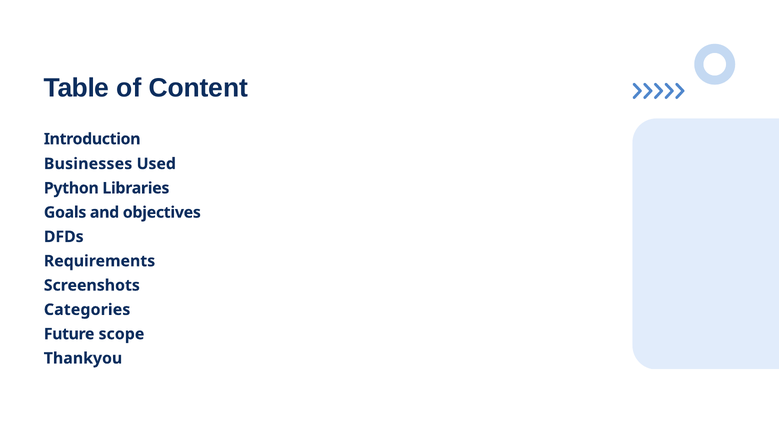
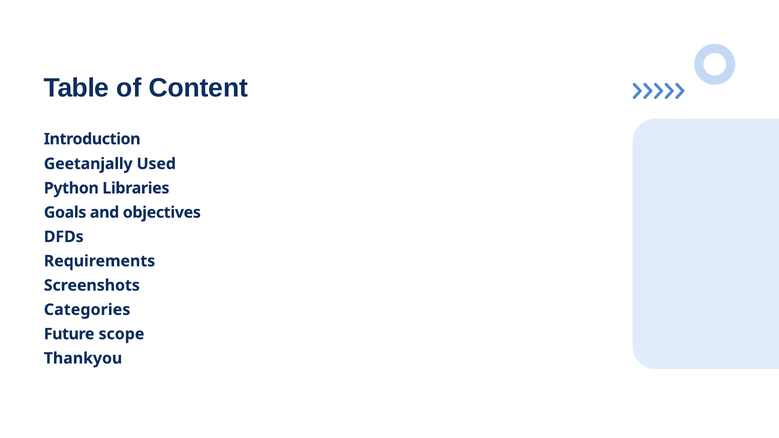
Businesses: Businesses -> Geetanjally
